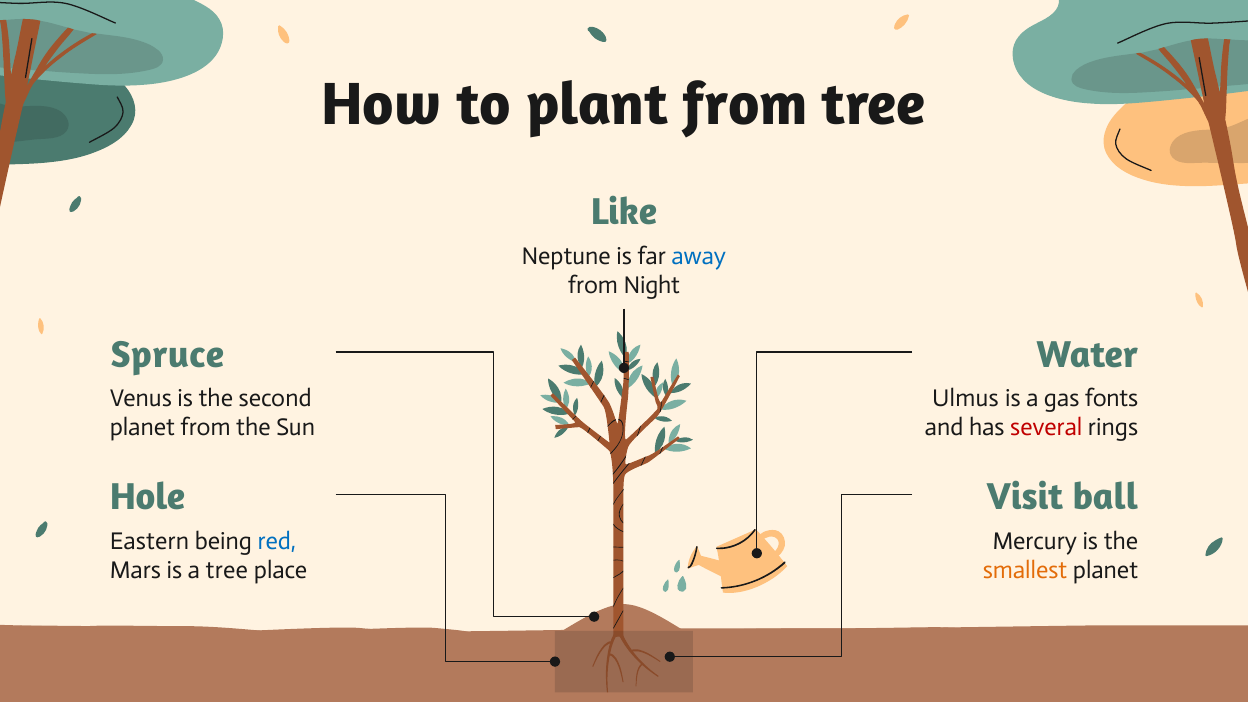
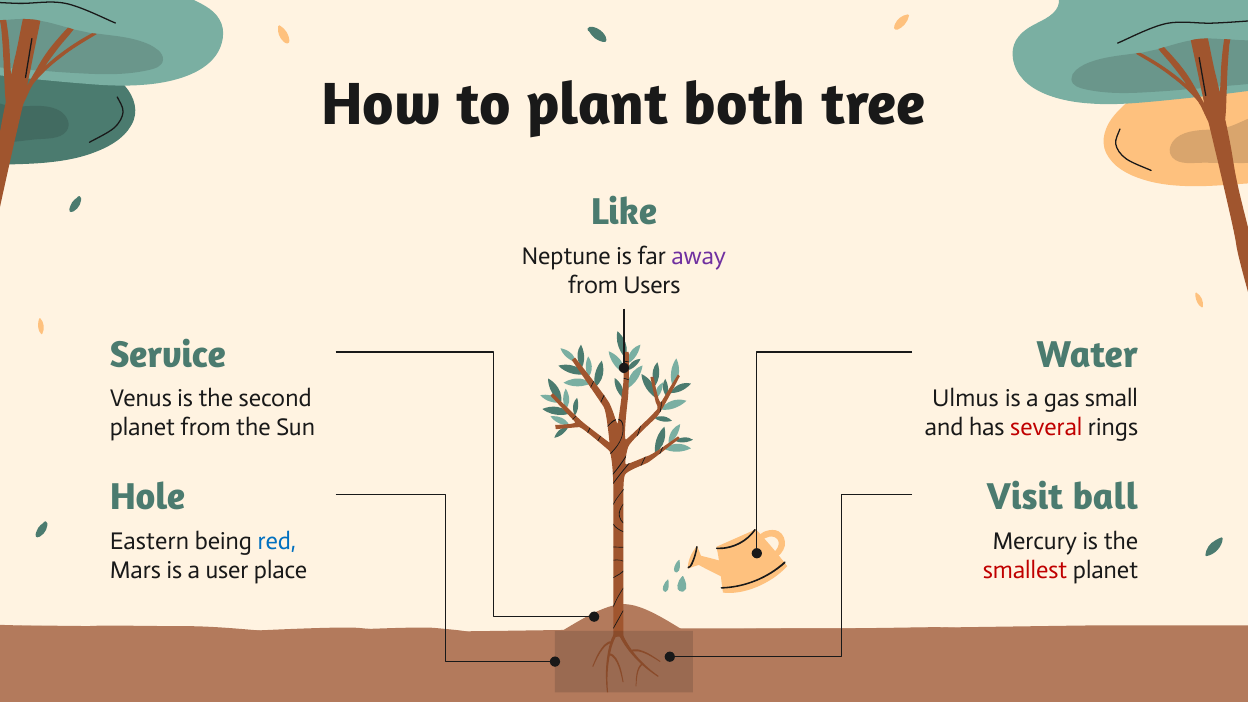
plant from: from -> both
away colour: blue -> purple
Night: Night -> Users
Spruce: Spruce -> Service
fonts: fonts -> small
a tree: tree -> user
smallest colour: orange -> red
